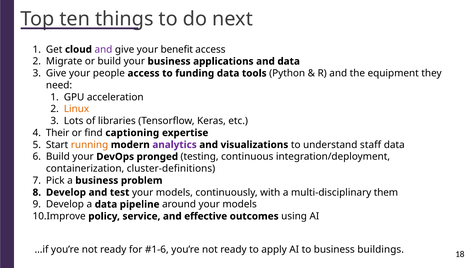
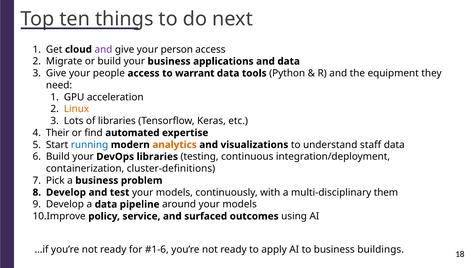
benefit: benefit -> person
funding: funding -> warrant
captioning: captioning -> automated
running colour: orange -> blue
analytics colour: purple -> orange
DevOps pronged: pronged -> libraries
effective: effective -> surfaced
